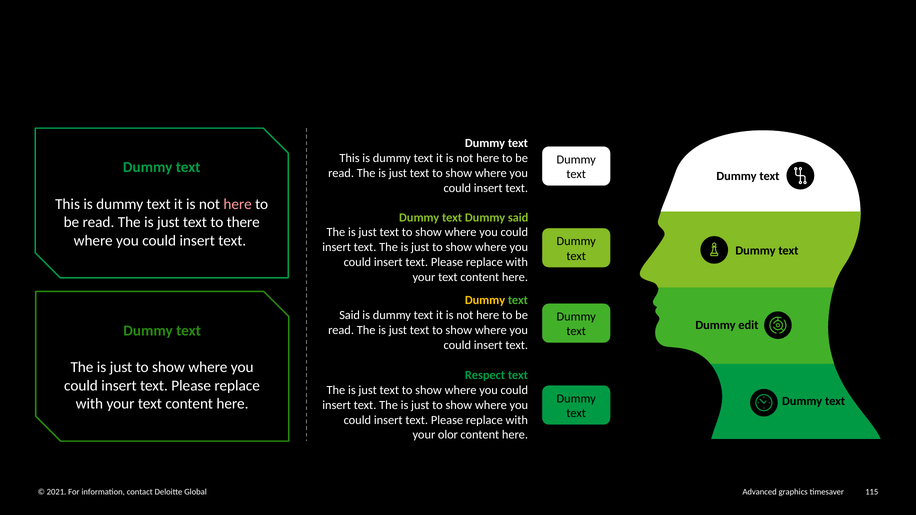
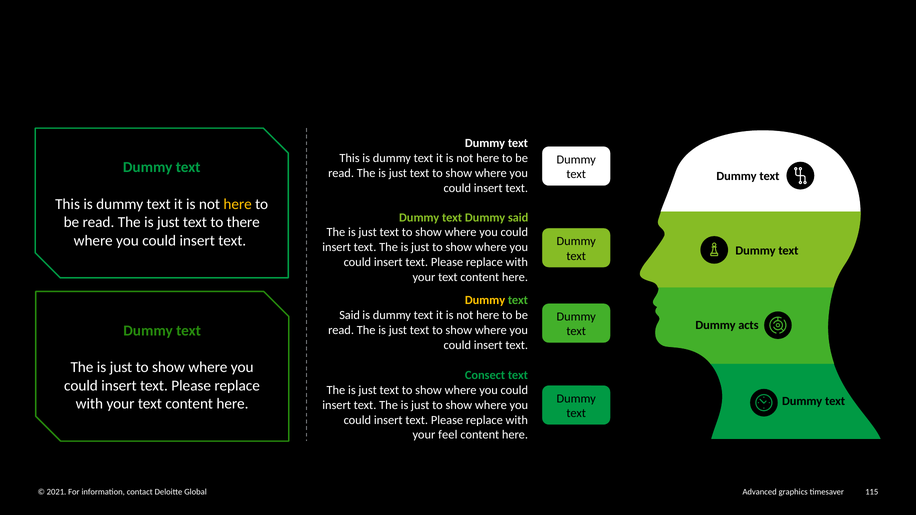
here at (238, 204) colour: pink -> yellow
edit: edit -> acts
Respect: Respect -> Consect
olor: olor -> feel
